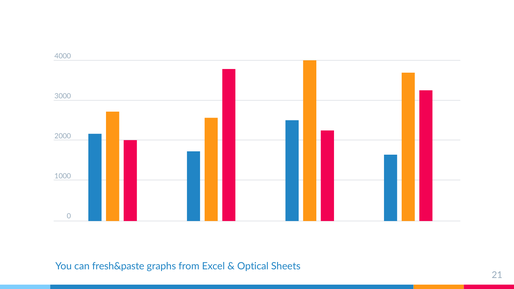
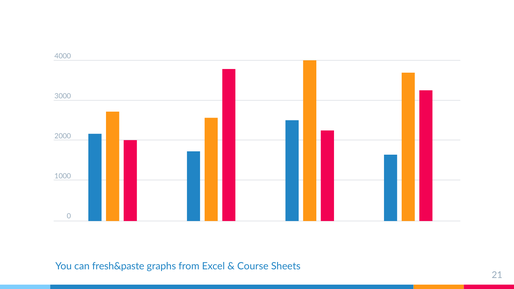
Optical: Optical -> Course
